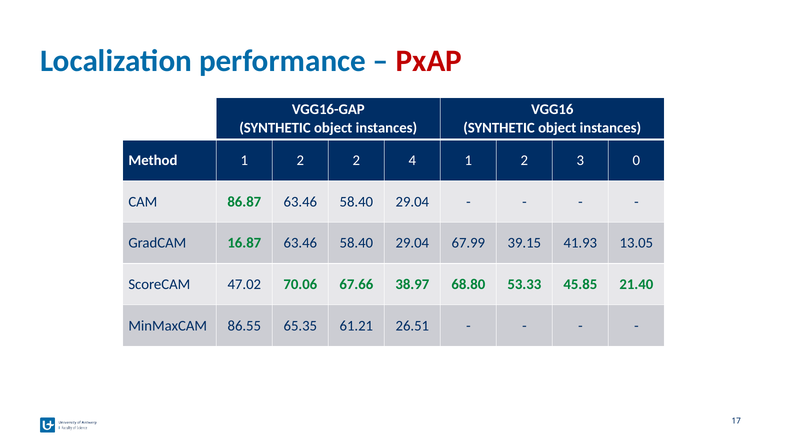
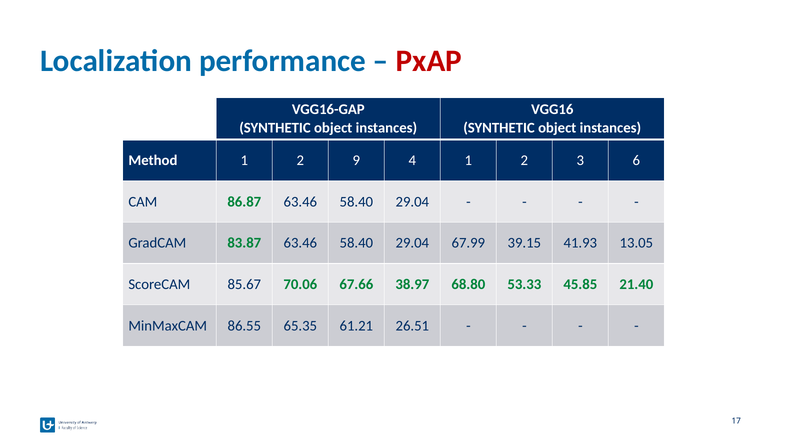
2 2: 2 -> 9
0: 0 -> 6
16.87: 16.87 -> 83.87
47.02: 47.02 -> 85.67
